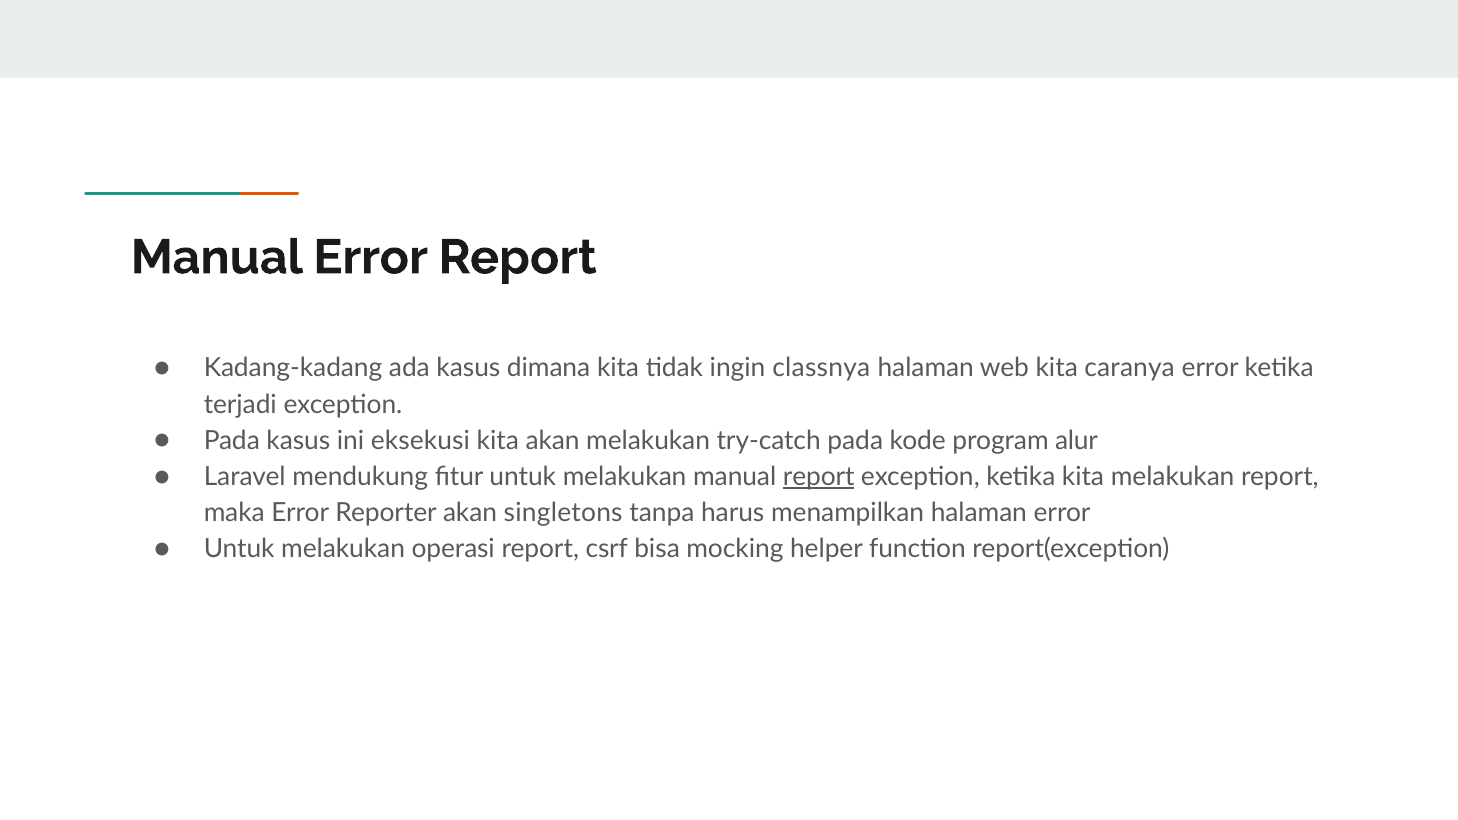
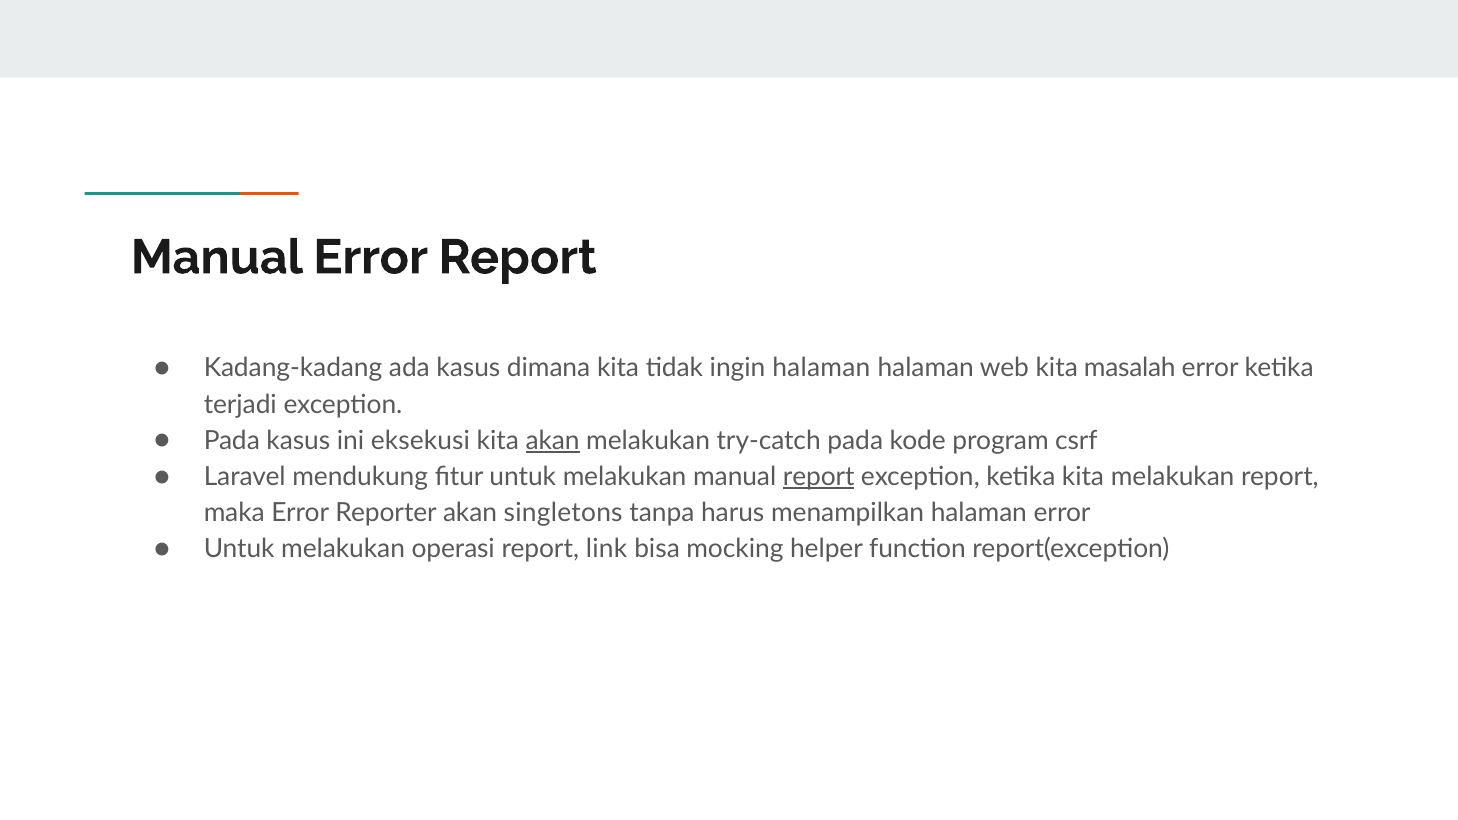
ingin classnya: classnya -> halaman
caranya: caranya -> masalah
akan at (553, 441) underline: none -> present
alur: alur -> csrf
csrf: csrf -> link
